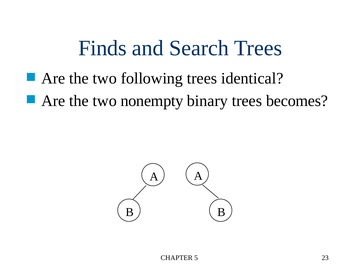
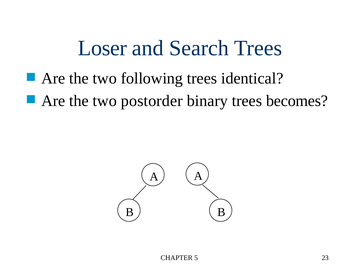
Finds: Finds -> Loser
nonempty: nonempty -> postorder
